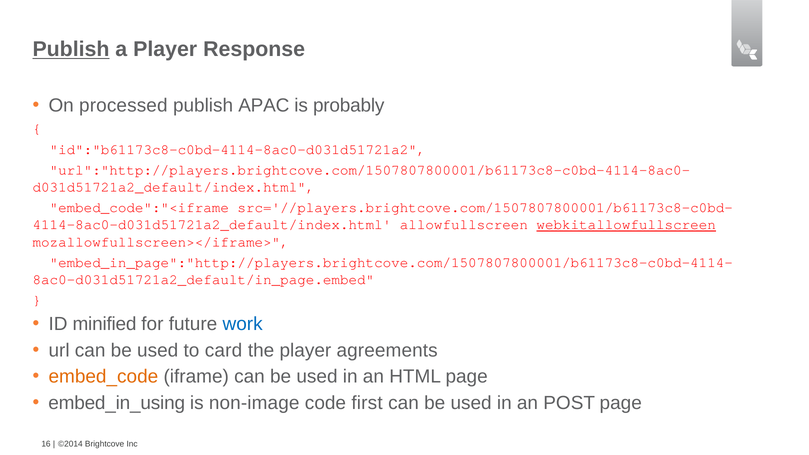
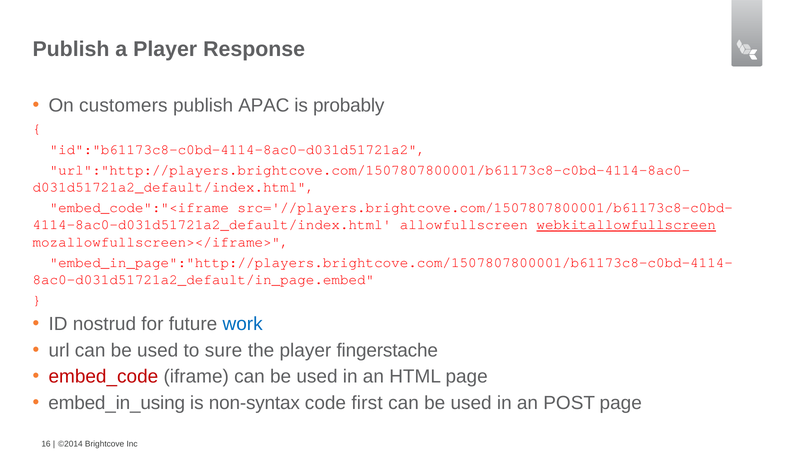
Publish at (71, 49) underline: present -> none
processed: processed -> customers
minified: minified -> nostrud
card: card -> sure
agreements: agreements -> fingerstache
embed_code colour: orange -> red
non-image: non-image -> non-syntax
